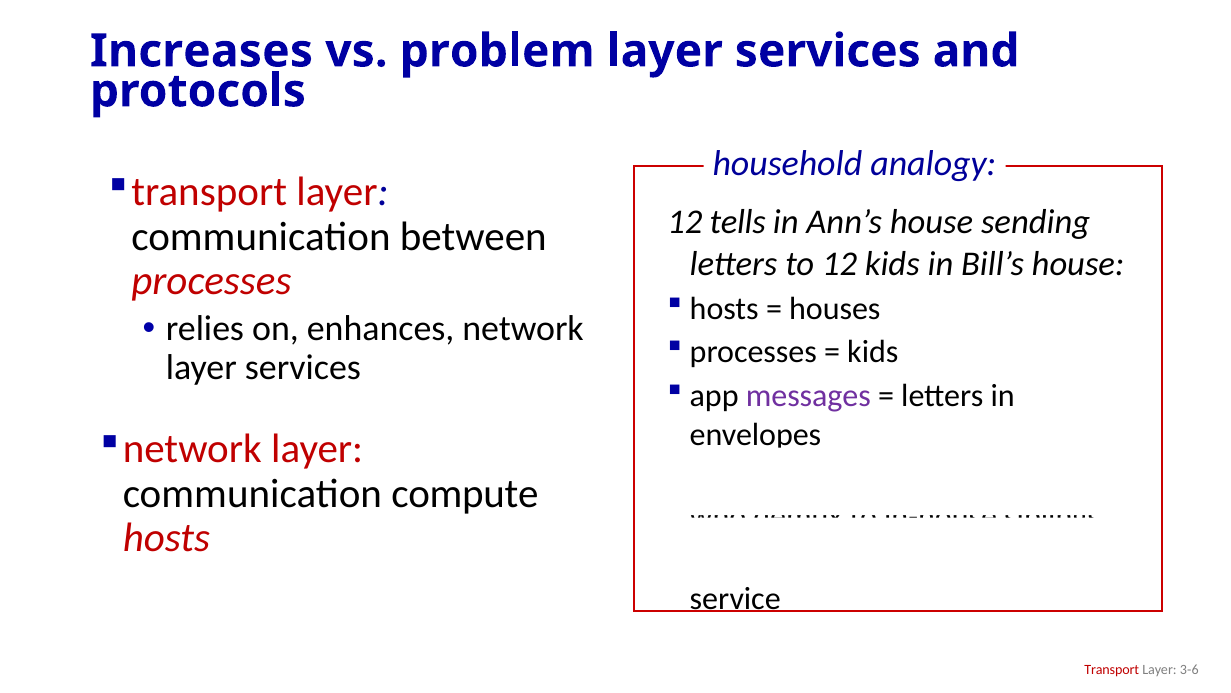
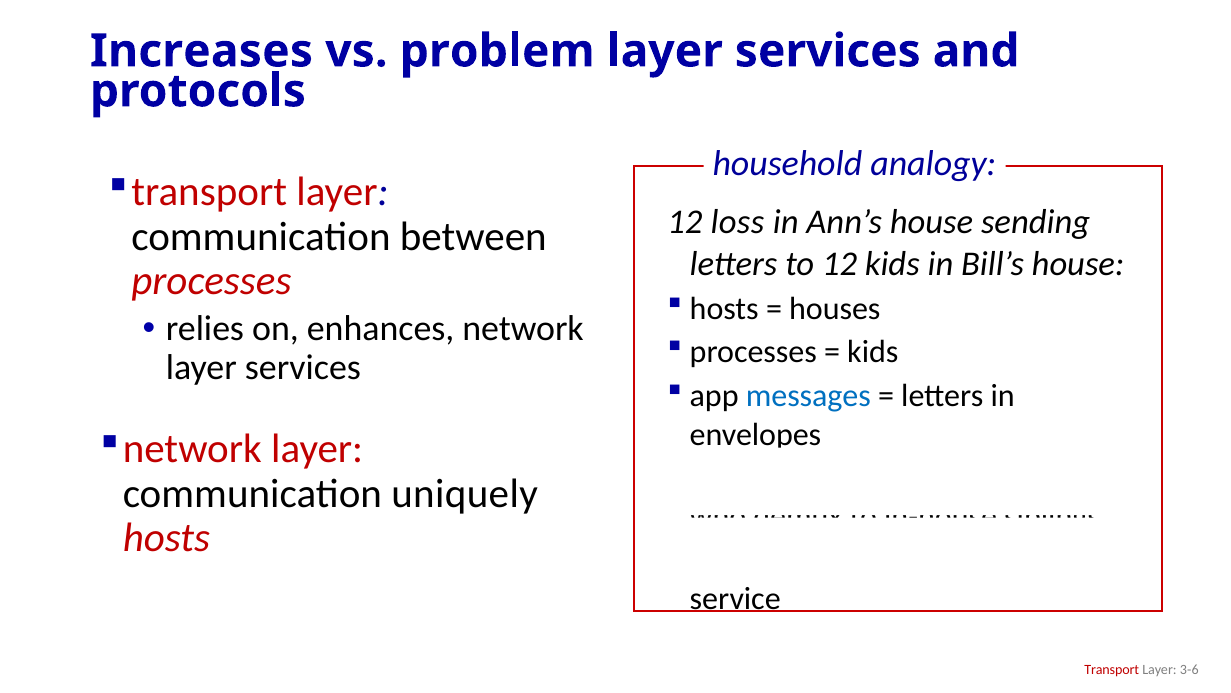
tells: tells -> loss
messages colour: purple -> blue
compute: compute -> uniquely
